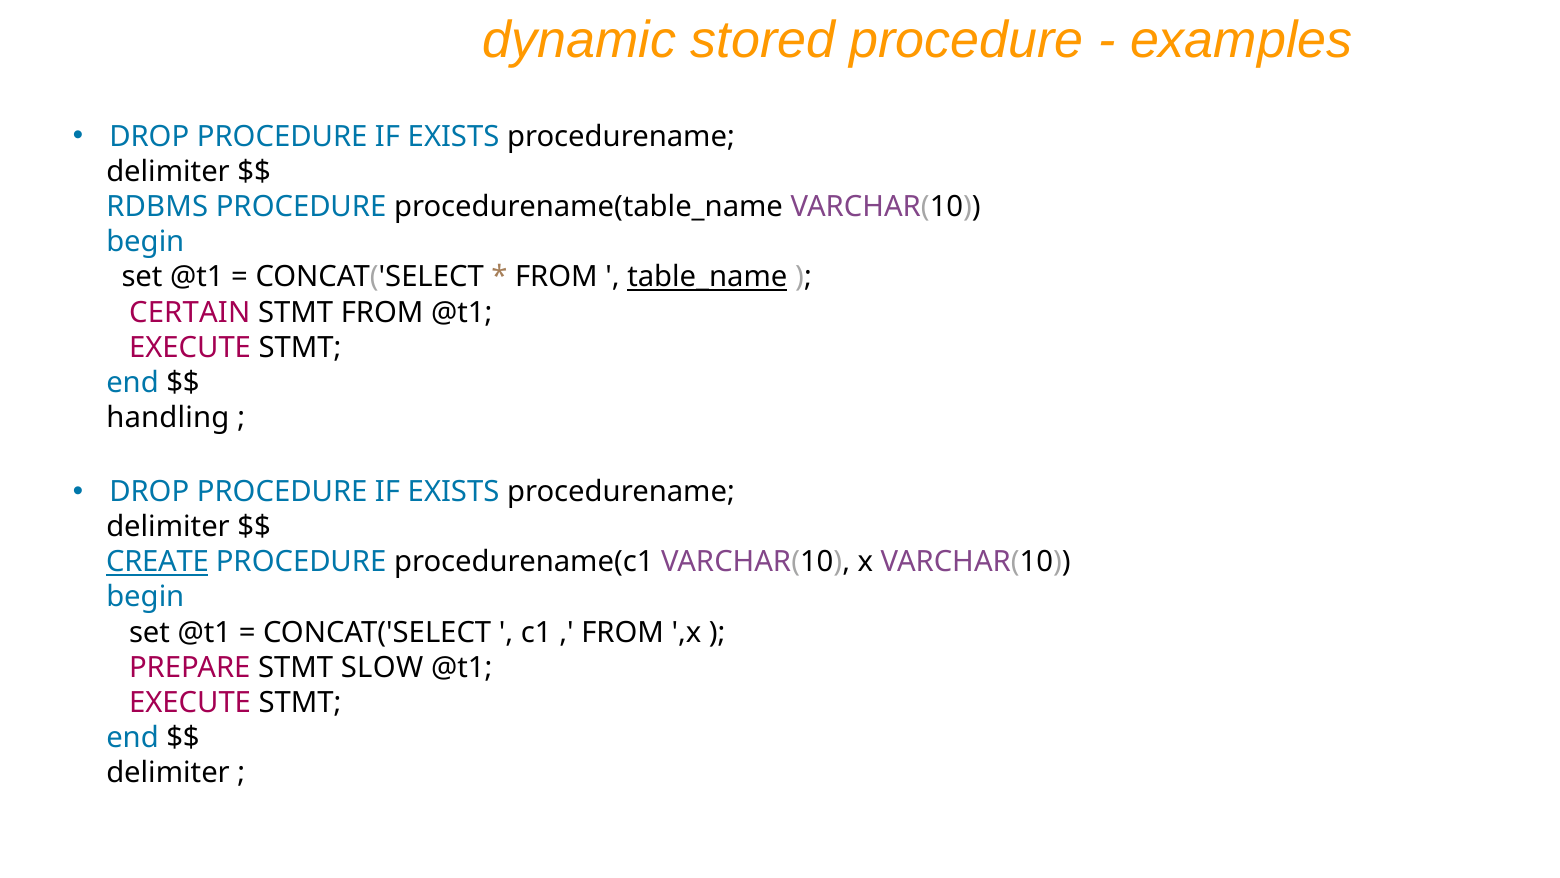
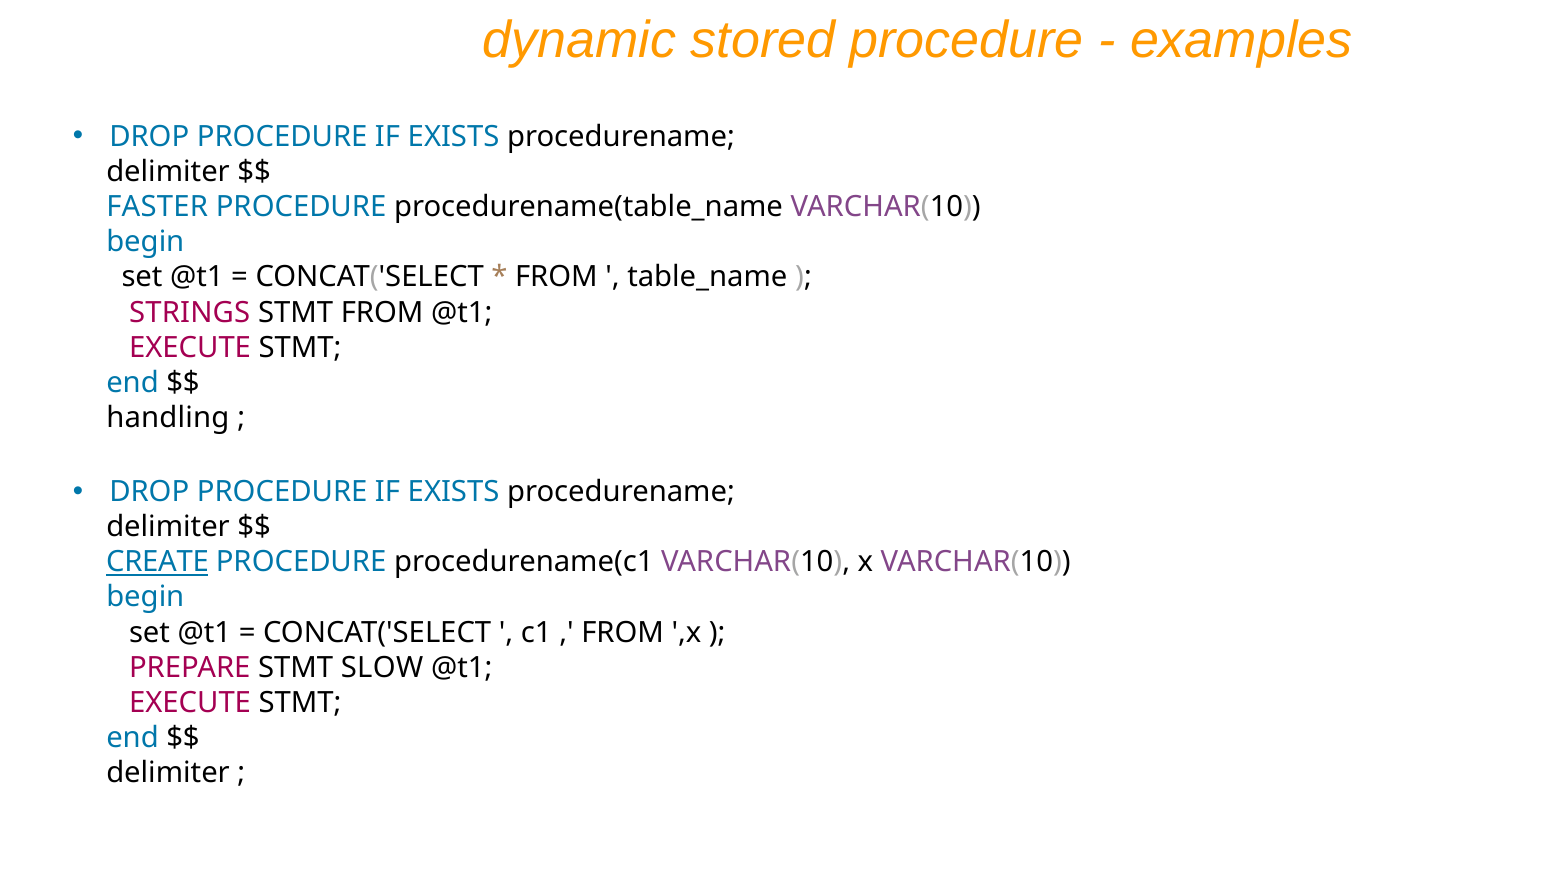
RDBMS: RDBMS -> FASTER
table_name underline: present -> none
CERTAIN: CERTAIN -> STRINGS
